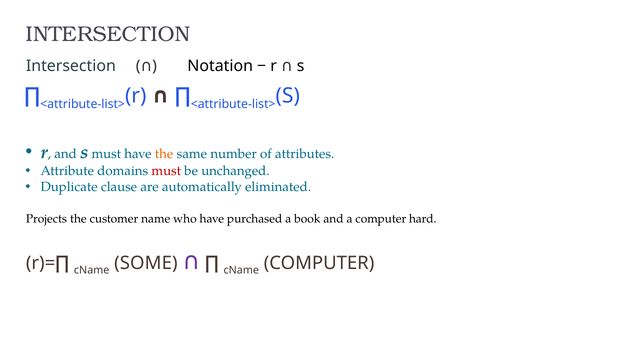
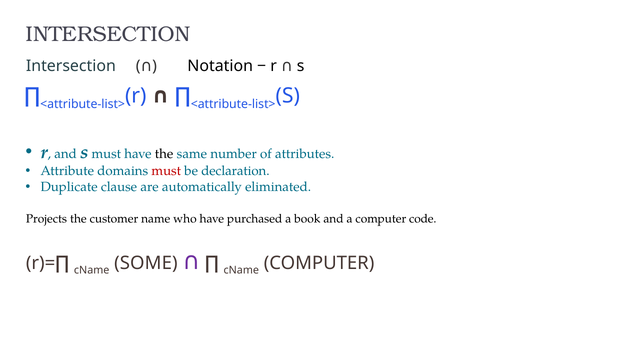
the at (164, 154) colour: orange -> black
unchanged: unchanged -> declaration
hard: hard -> code
